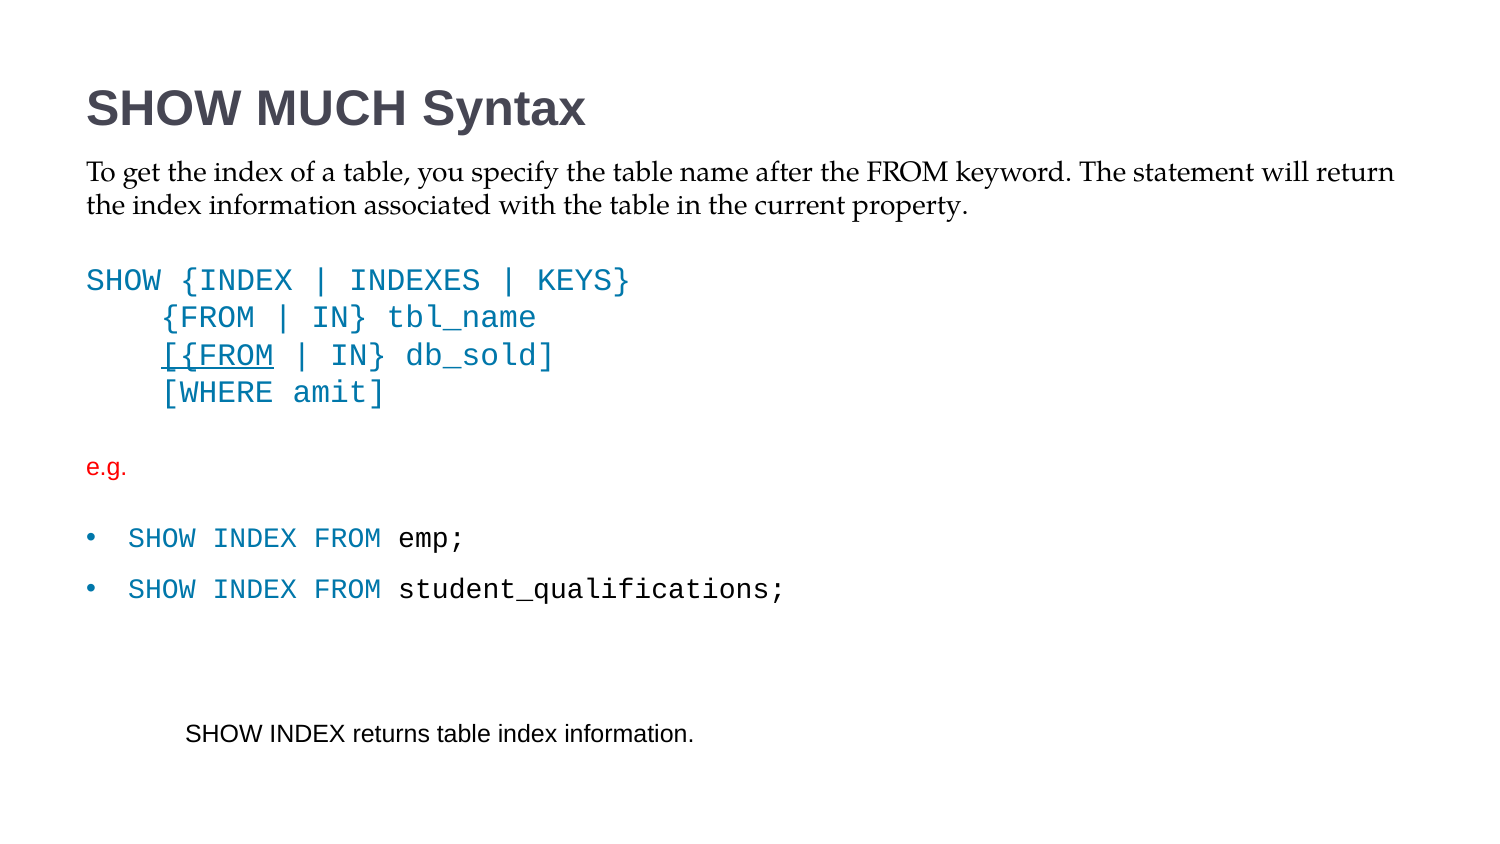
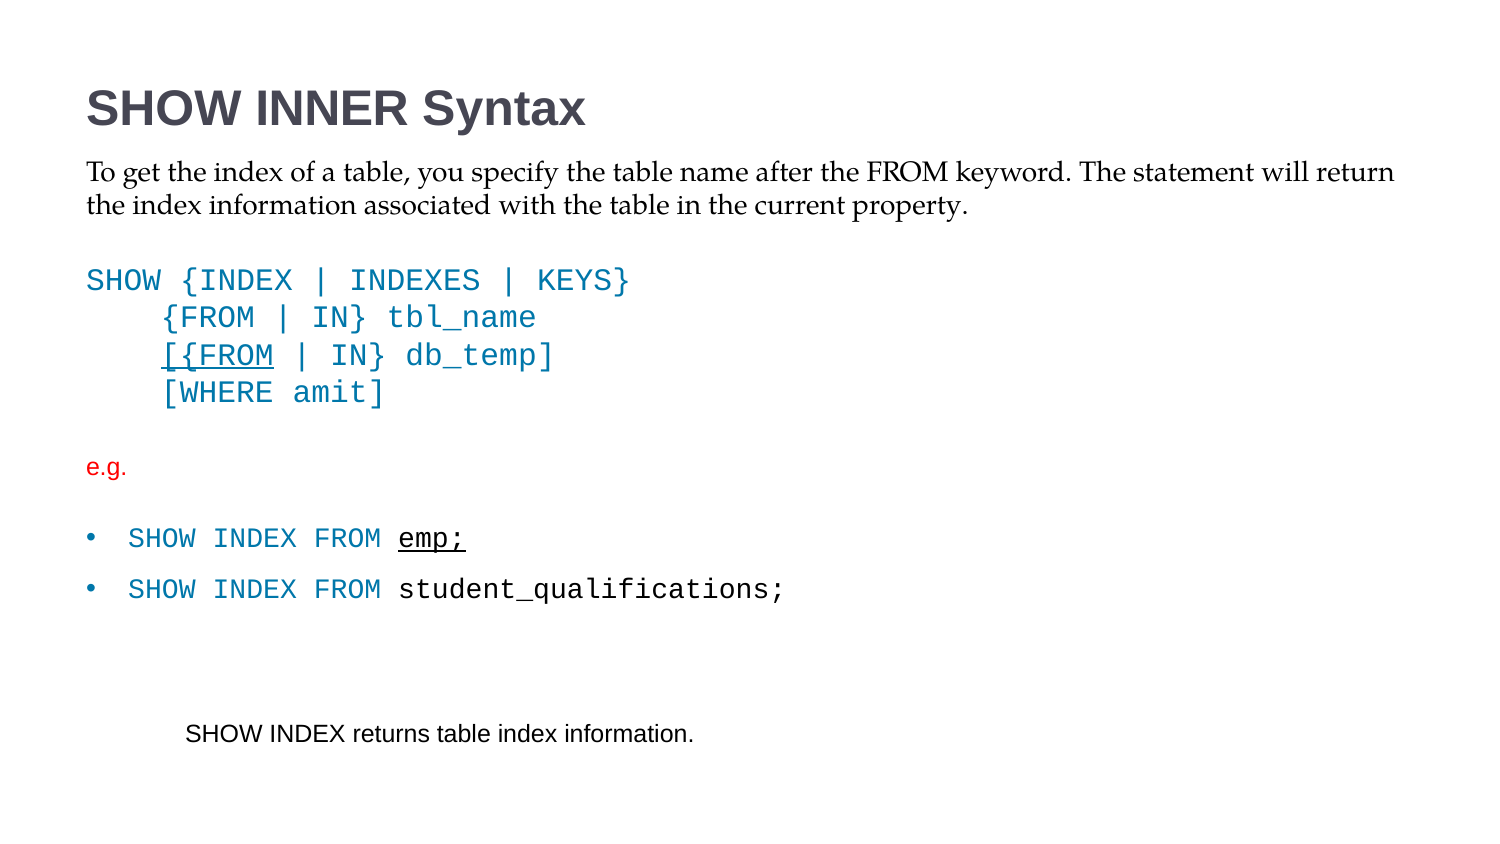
MUCH: MUCH -> INNER
db_sold: db_sold -> db_temp
emp underline: none -> present
